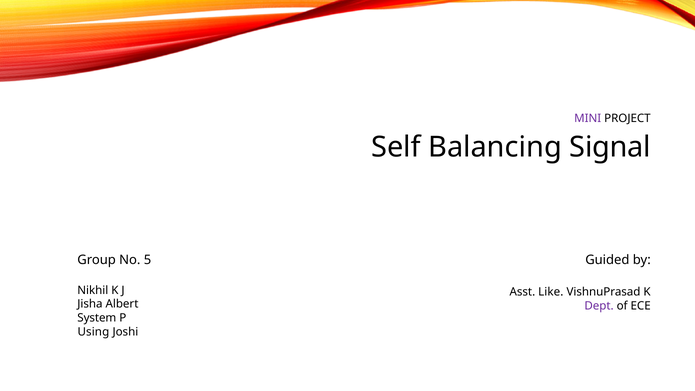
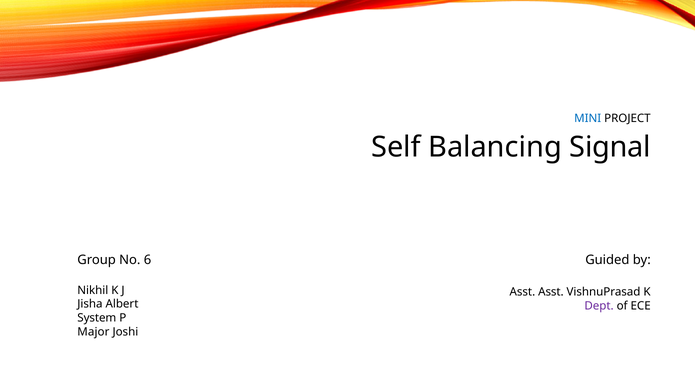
MINI colour: purple -> blue
5: 5 -> 6
Asst Like: Like -> Asst
Using: Using -> Major
